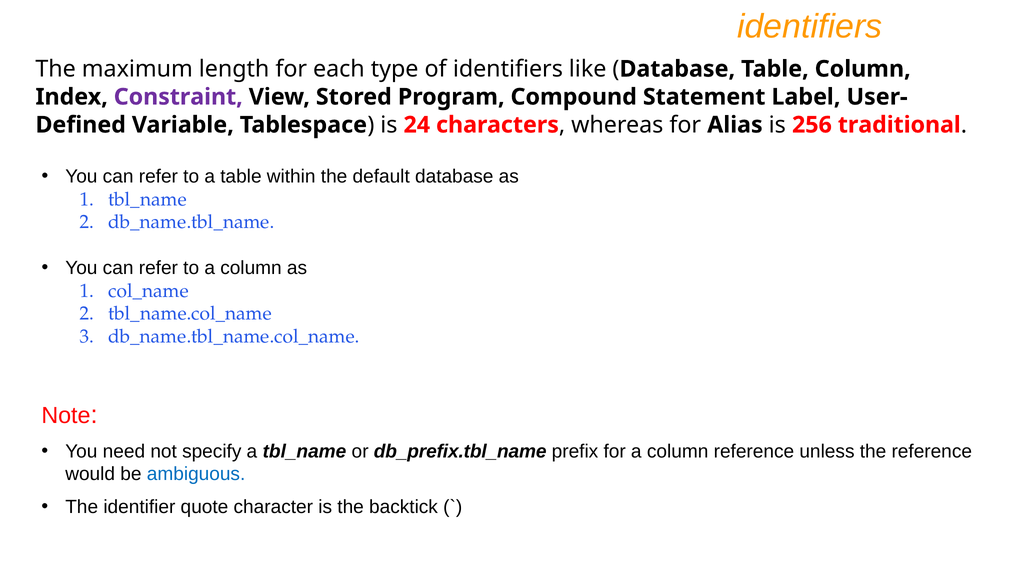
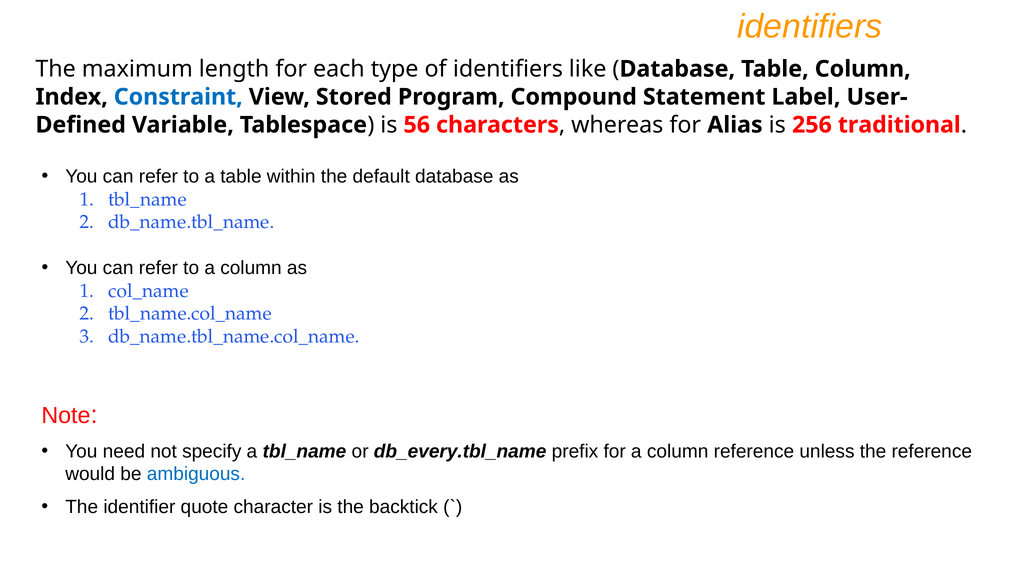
Constraint colour: purple -> blue
24: 24 -> 56
db_prefix.tbl_name: db_prefix.tbl_name -> db_every.tbl_name
